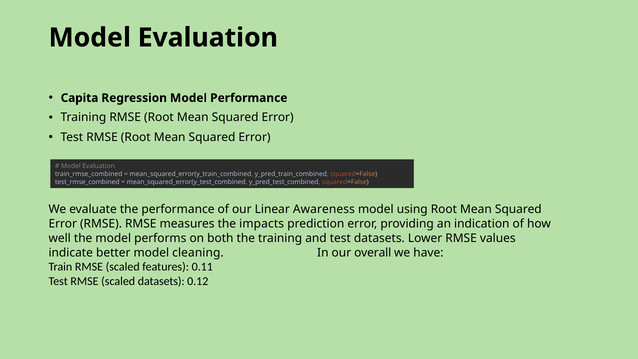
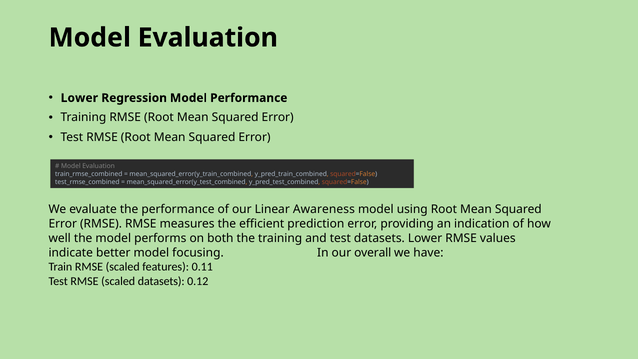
Capita at (79, 98): Capita -> Lower
impacts: impacts -> efficient
cleaning: cleaning -> focusing
